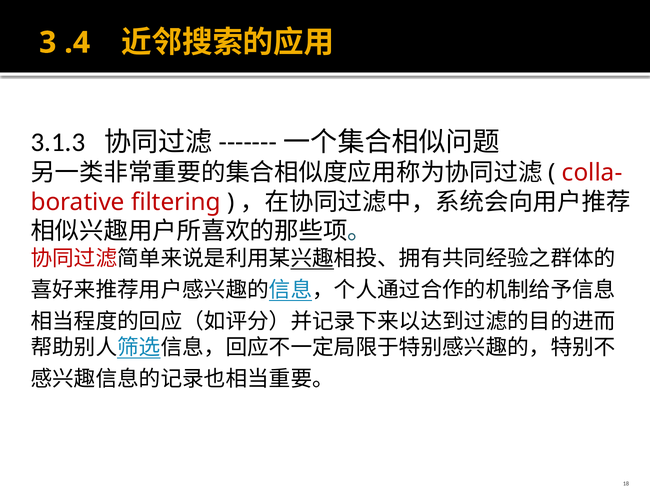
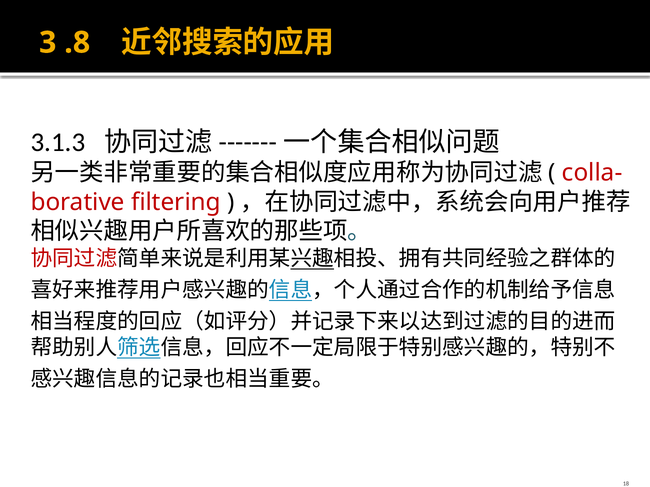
.4: .4 -> .8
